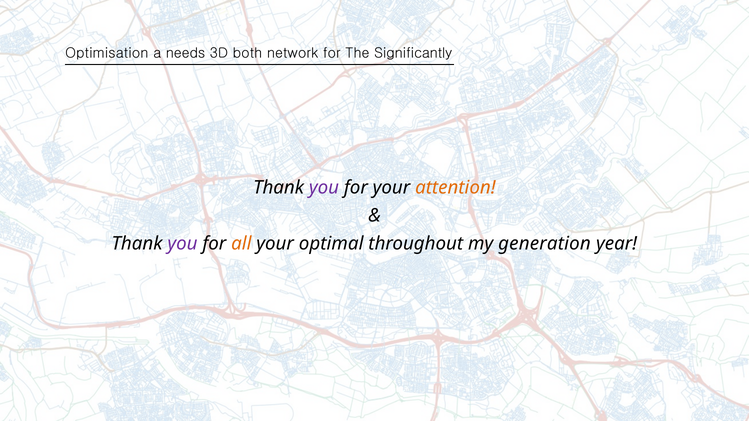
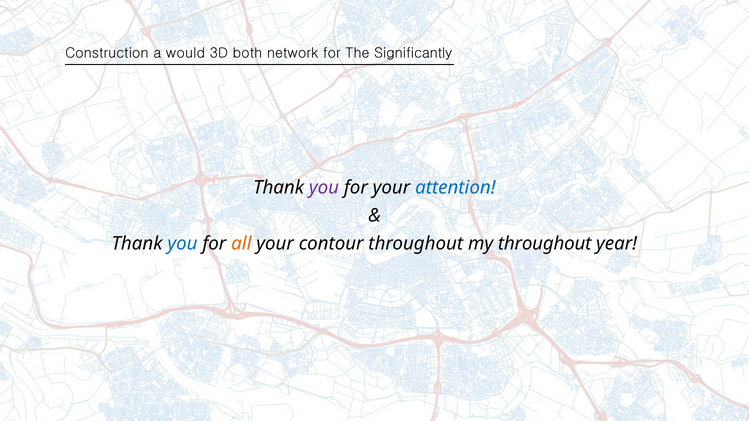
Optimisation: Optimisation -> Construction
needs: needs -> would
attention colour: orange -> blue
you at (182, 244) colour: purple -> blue
optimal: optimal -> contour
my generation: generation -> throughout
